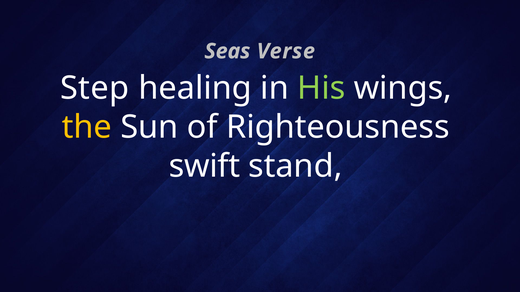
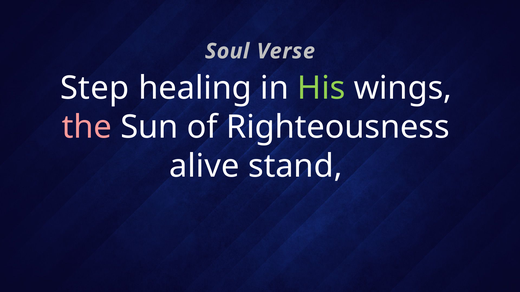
Seas: Seas -> Soul
the colour: yellow -> pink
swift: swift -> alive
